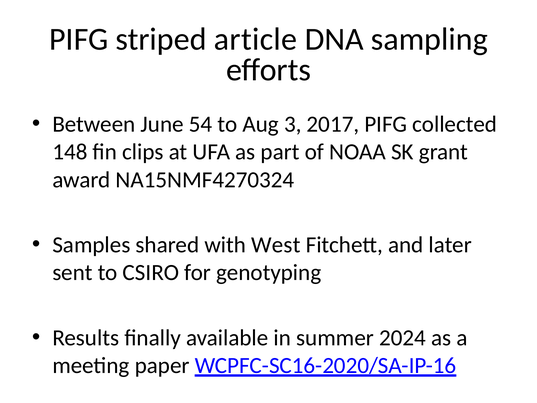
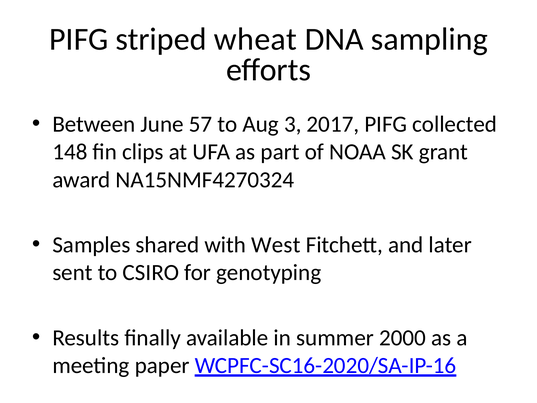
article: article -> wheat
54: 54 -> 57
2024: 2024 -> 2000
